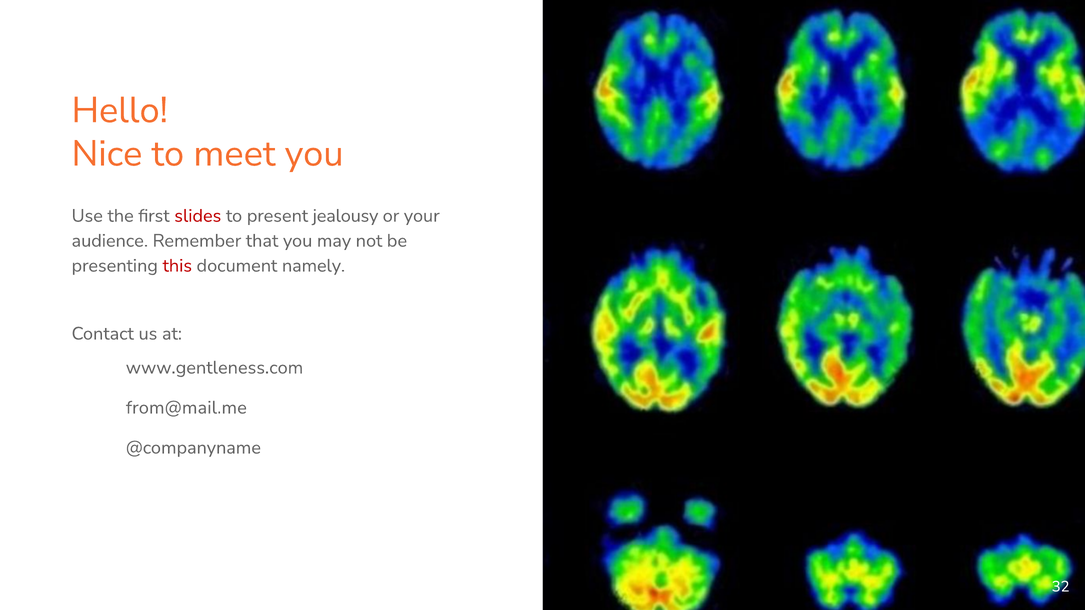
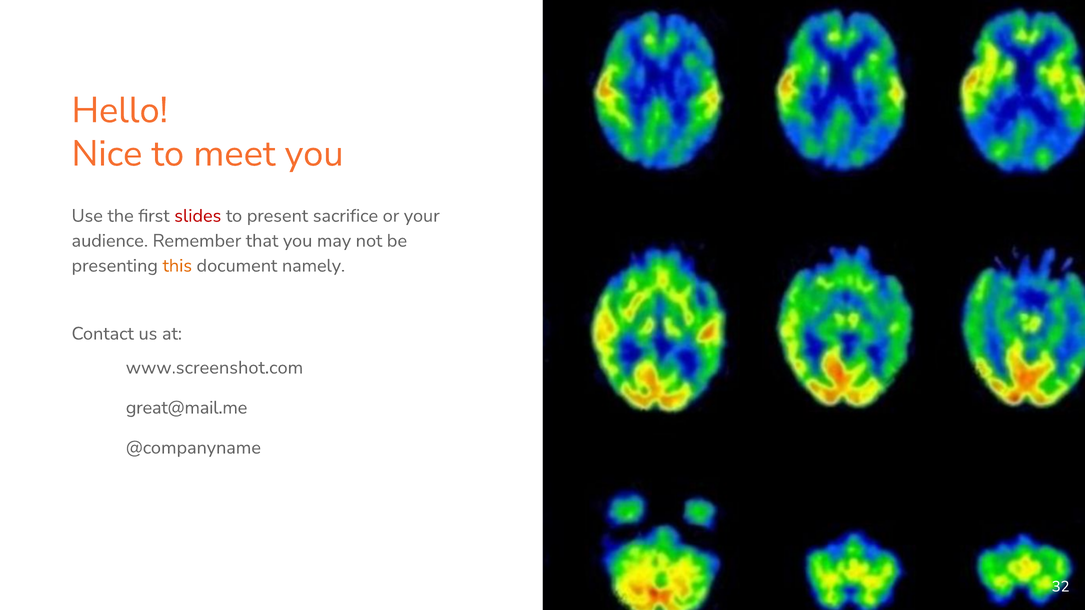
jealousy: jealousy -> sacrifice
this colour: red -> orange
www.gentleness.com: www.gentleness.com -> www.screenshot.com
from@mail.me: from@mail.me -> great@mail.me
